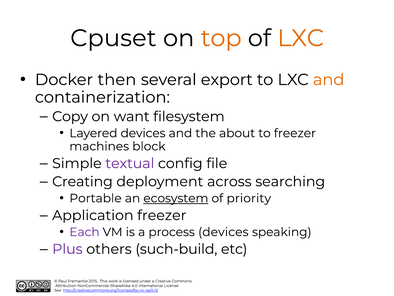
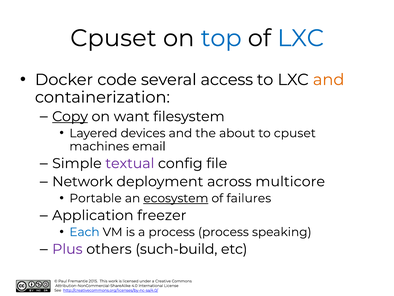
top colour: orange -> blue
LXC at (301, 38) colour: orange -> blue
then: then -> code
export: export -> access
Copy underline: none -> present
to freezer: freezer -> cpuset
block: block -> email
Creating: Creating -> Network
searching: searching -> multicore
priority: priority -> failures
Each colour: purple -> blue
process devices: devices -> process
